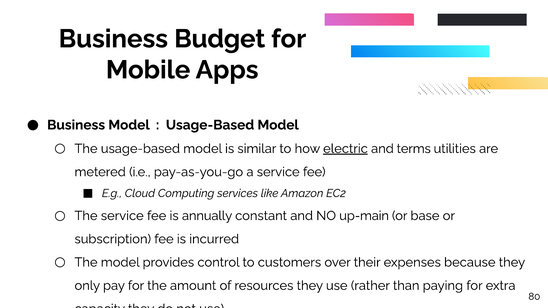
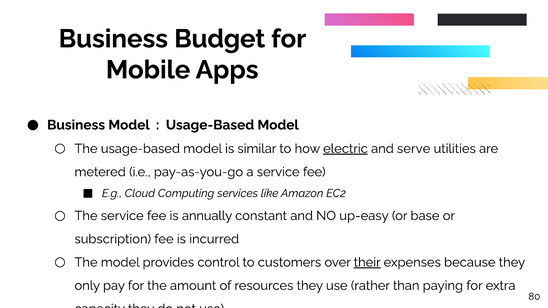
terms: terms -> serve
up-main: up-main -> up-easy
their underline: none -> present
